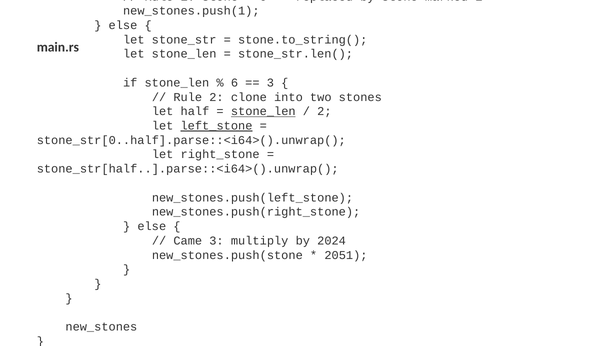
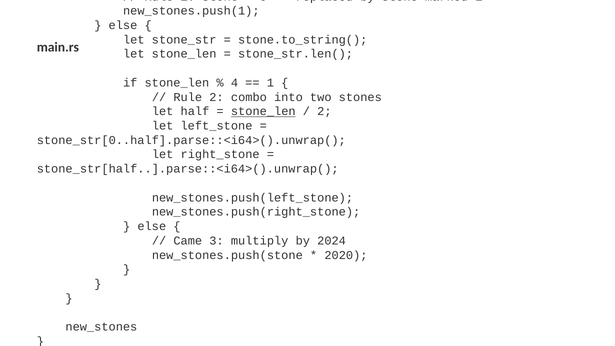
6: 6 -> 4
3 at (270, 83): 3 -> 1
clone: clone -> combo
left_stone underline: present -> none
2051: 2051 -> 2020
